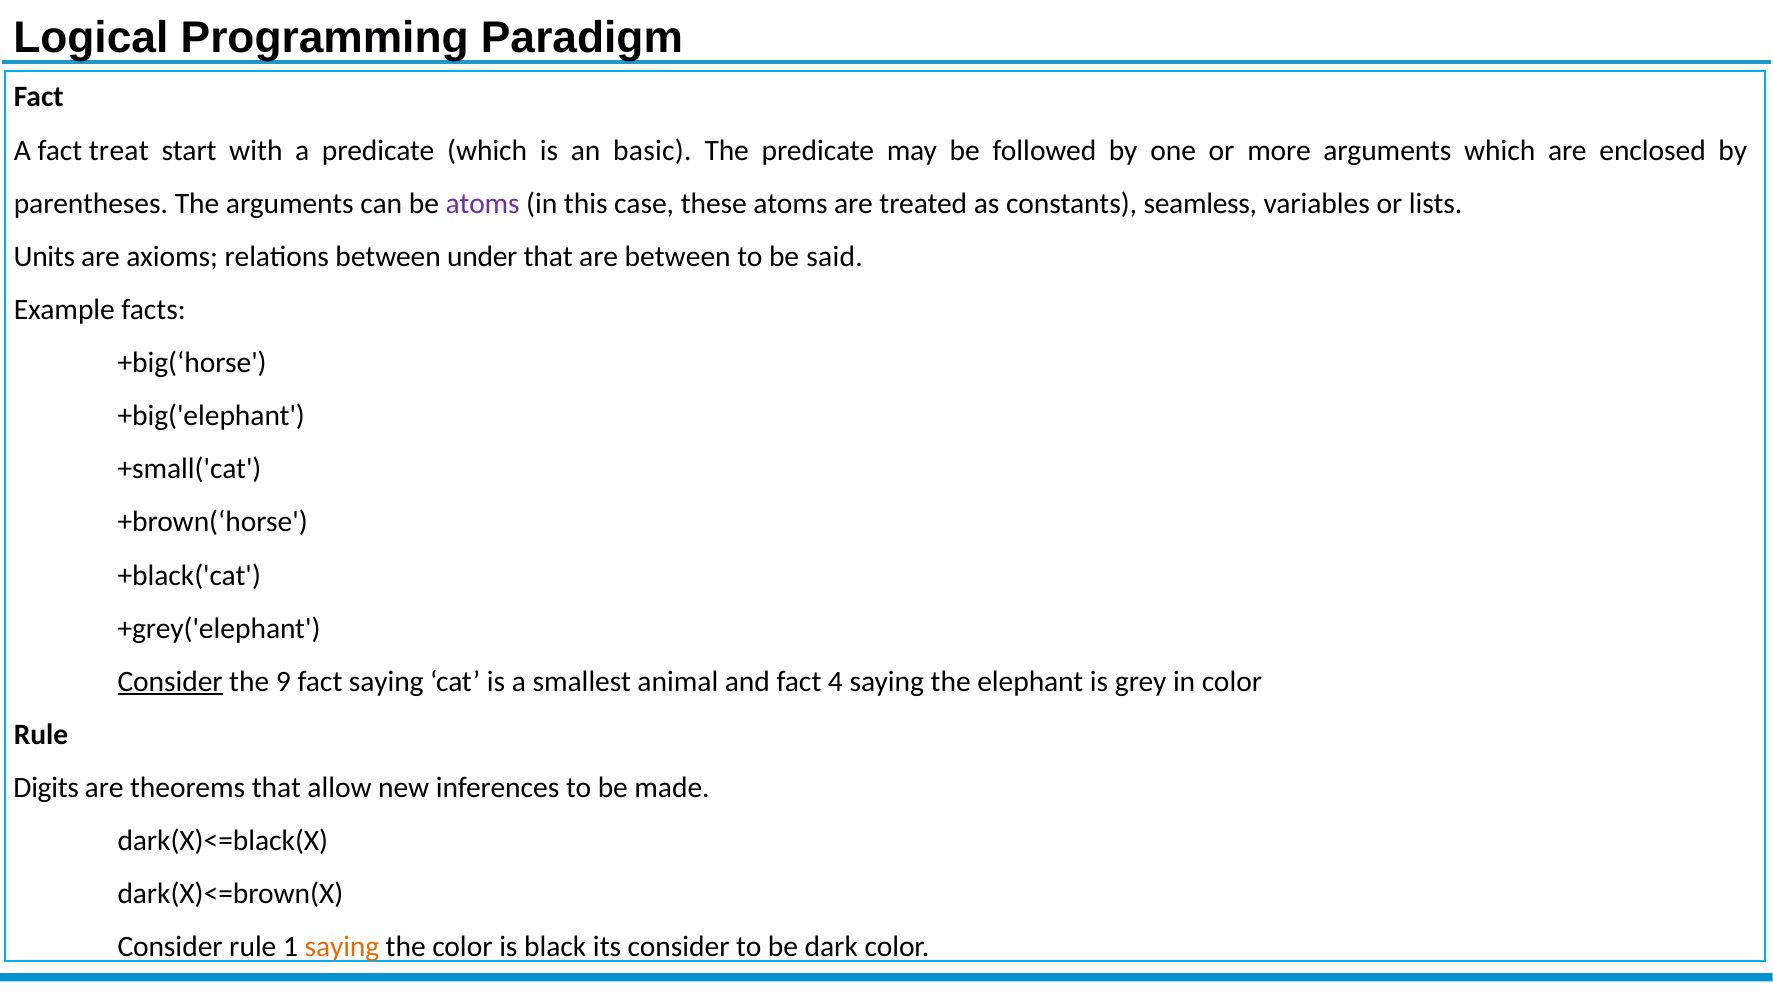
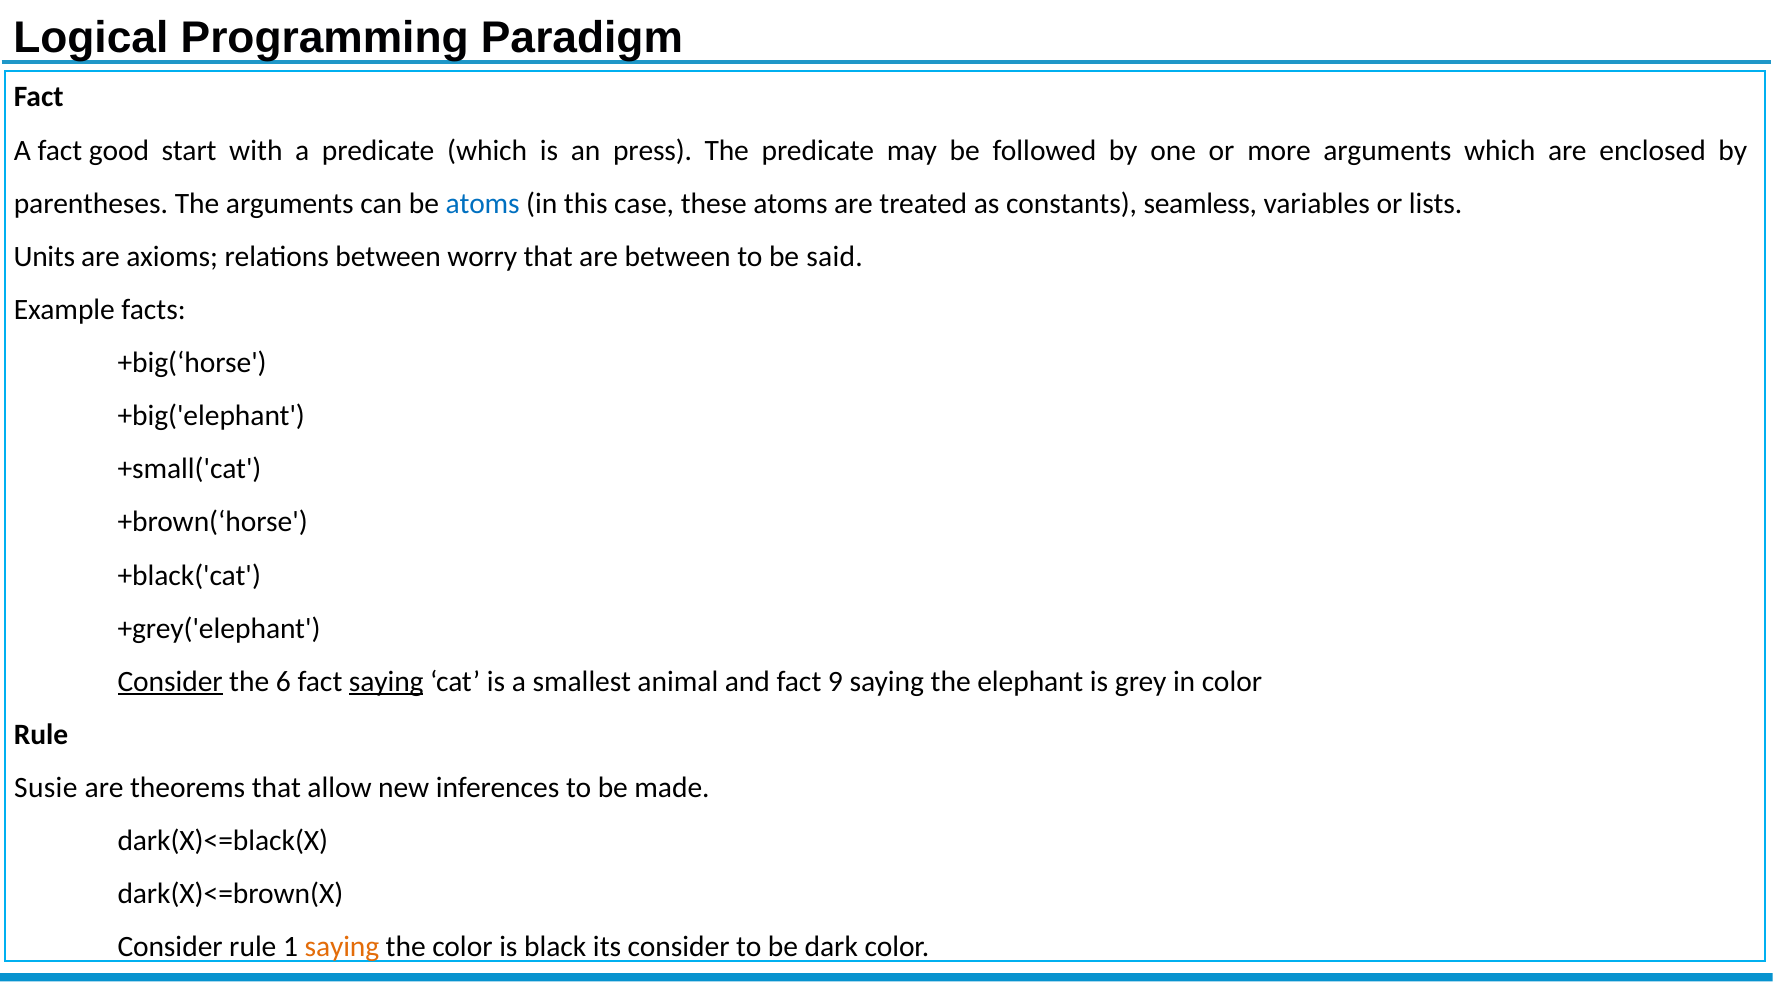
treat: treat -> good
basic: basic -> press
atoms at (483, 203) colour: purple -> blue
under: under -> worry
9: 9 -> 6
saying at (386, 682) underline: none -> present
4: 4 -> 9
Digits: Digits -> Susie
